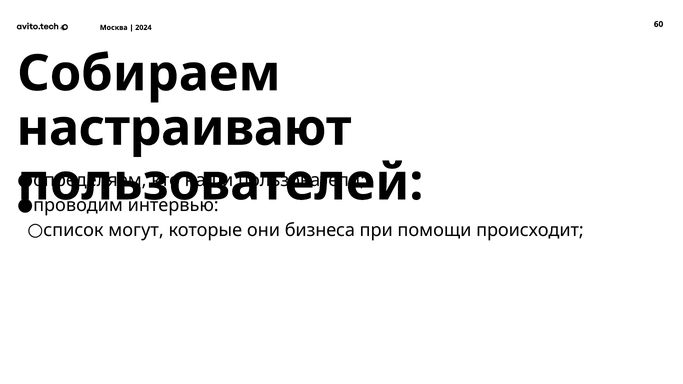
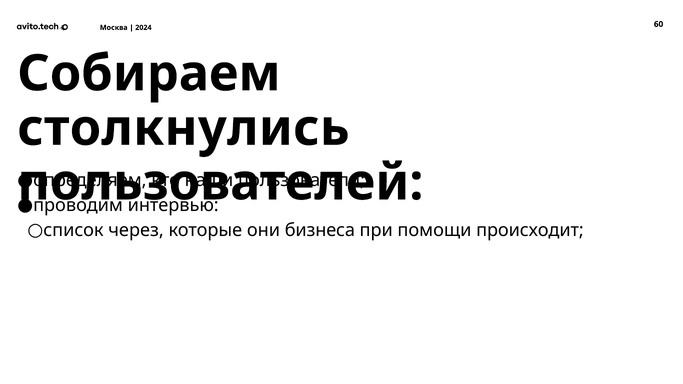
настраивают: настраивают -> столкнулись
могут: могут -> через
